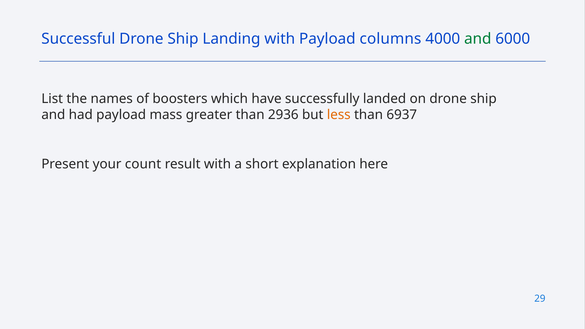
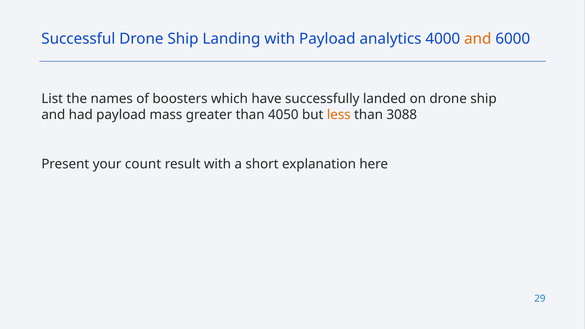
columns: columns -> analytics
and at (478, 39) colour: green -> orange
2936: 2936 -> 4050
6937: 6937 -> 3088
